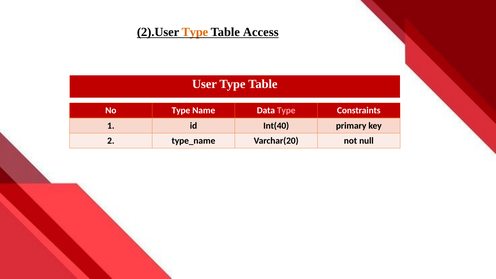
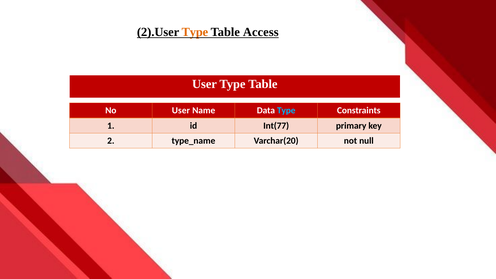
No Type: Type -> User
Type at (286, 111) colour: pink -> light blue
Int(40: Int(40 -> Int(77
